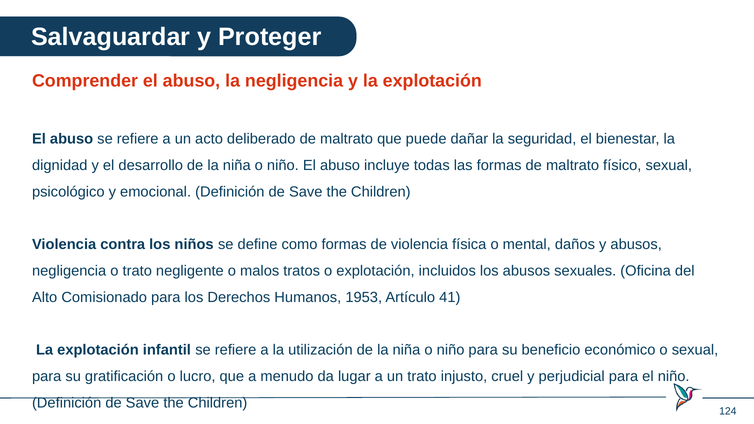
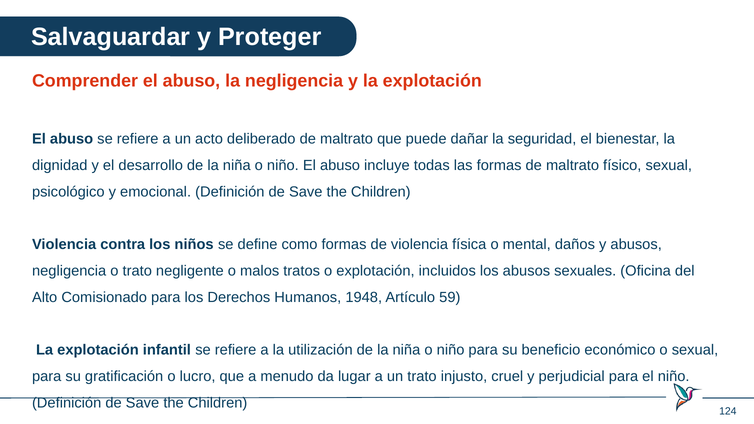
1953: 1953 -> 1948
41: 41 -> 59
